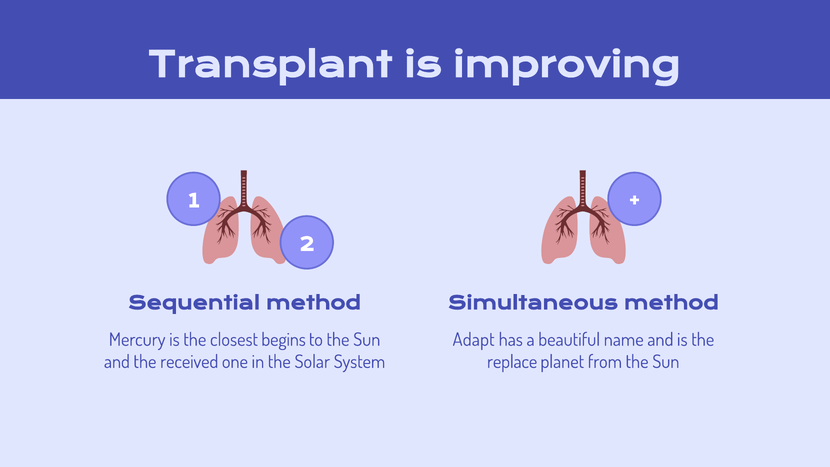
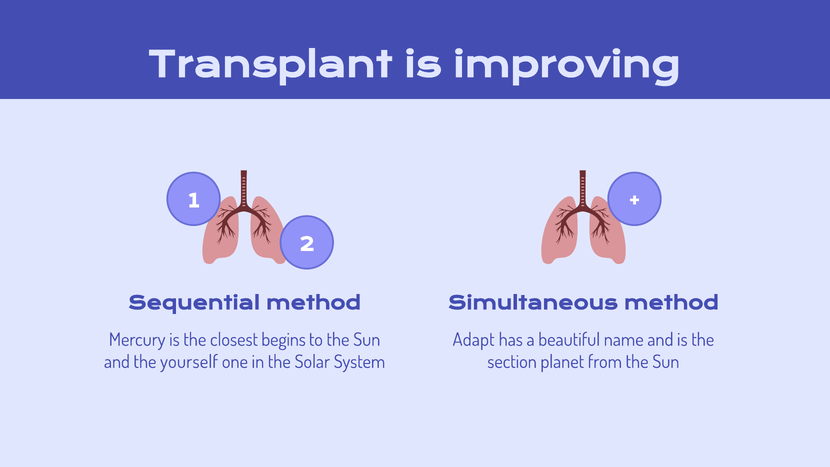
received: received -> yourself
replace: replace -> section
